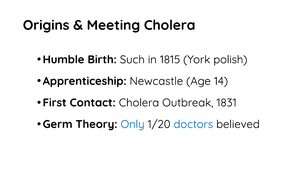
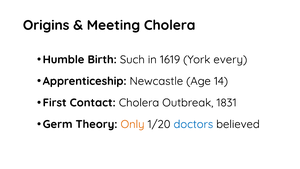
1815: 1815 -> 1619
polish: polish -> every
Only colour: blue -> orange
